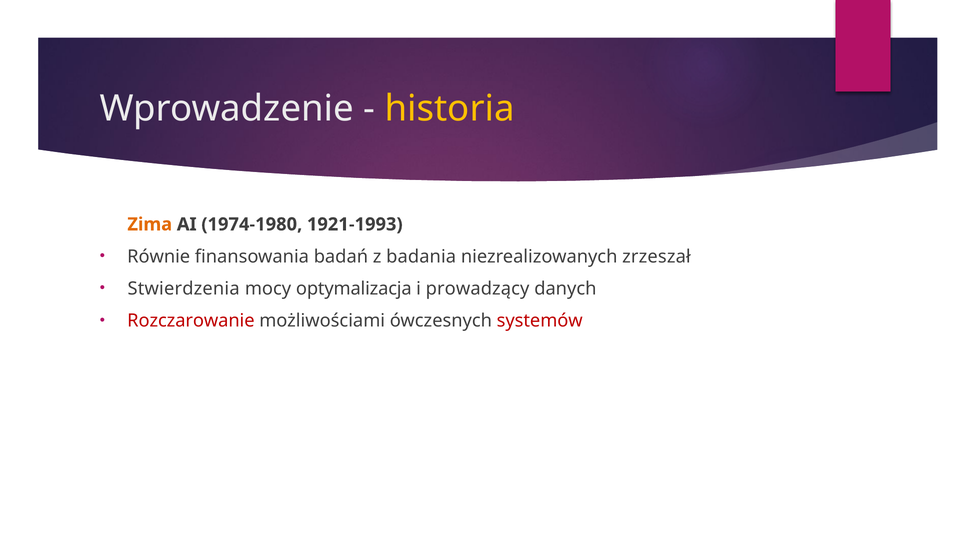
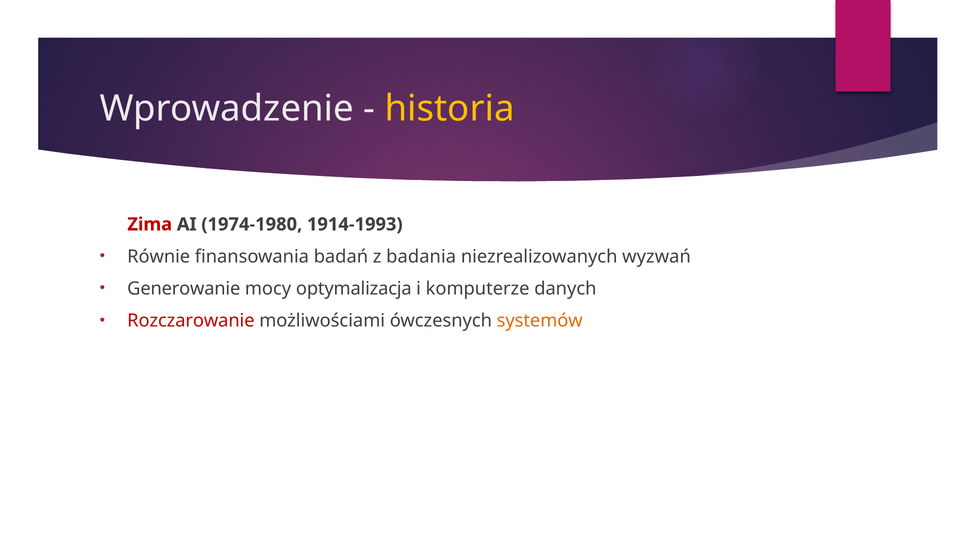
Zima colour: orange -> red
1921-1993: 1921-1993 -> 1914-1993
zrzeszał: zrzeszał -> wyzwań
Stwierdzenia: Stwierdzenia -> Generowanie
prowadzący: prowadzący -> komputerze
systemów colour: red -> orange
